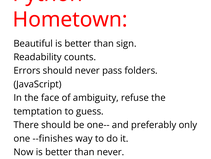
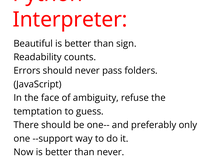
Hometown: Hometown -> Interpreter
--finishes: --finishes -> --support
